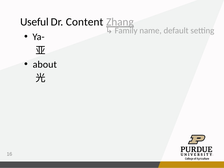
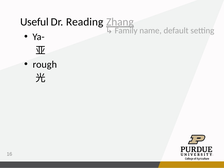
Content: Content -> Reading
about: about -> rough
